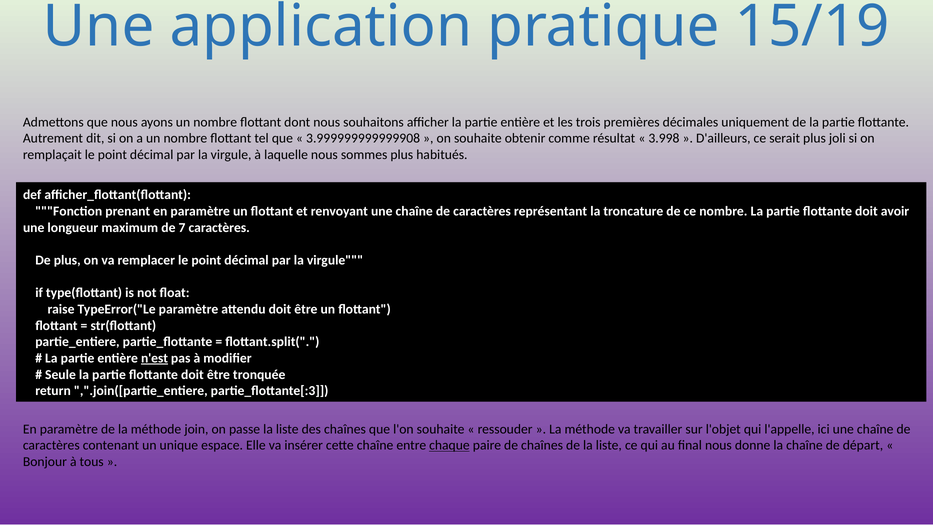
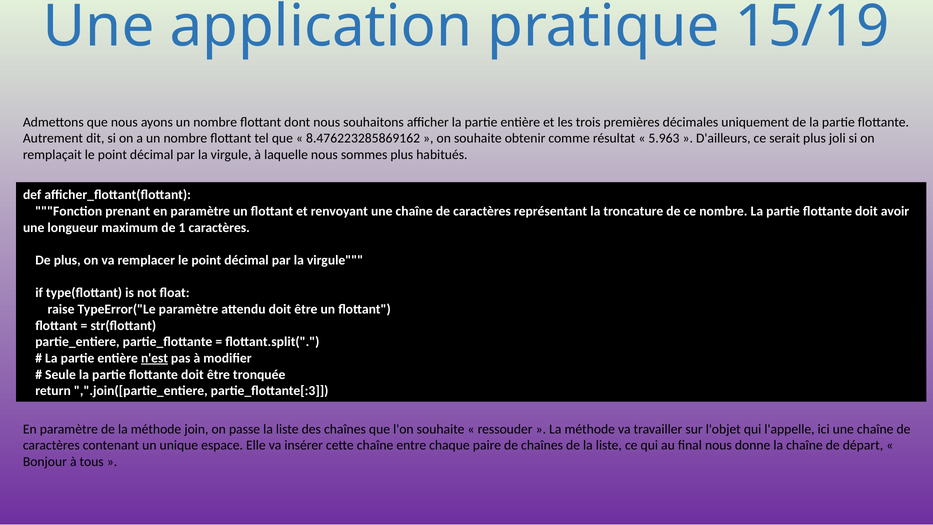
3.999999999999908: 3.999999999999908 -> 8.476223285869162
3.998: 3.998 -> 5.963
7: 7 -> 1
chaque underline: present -> none
